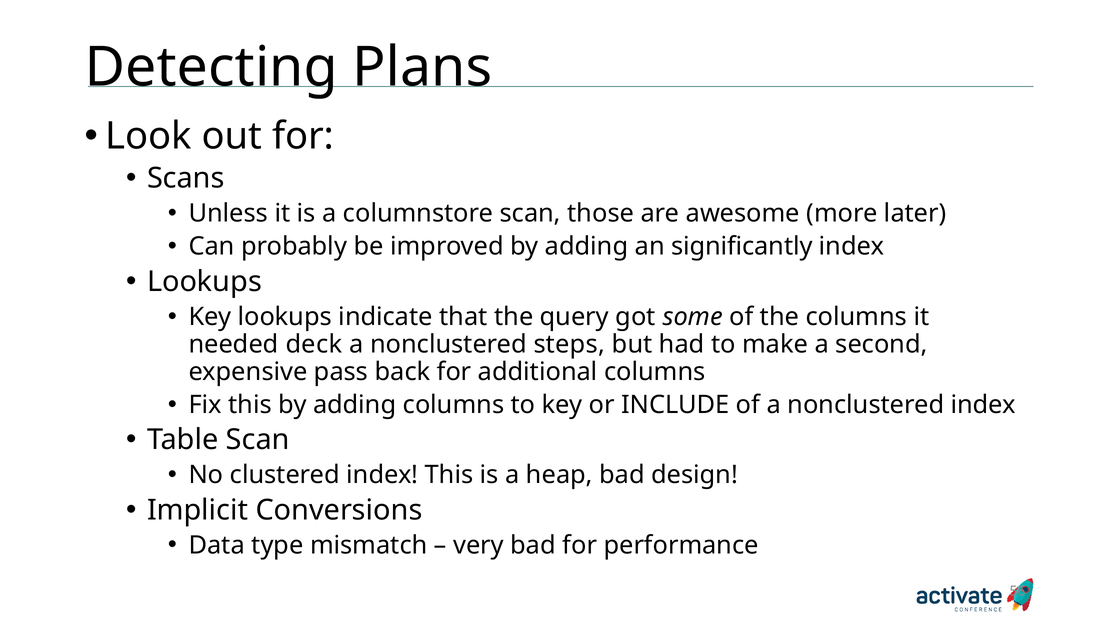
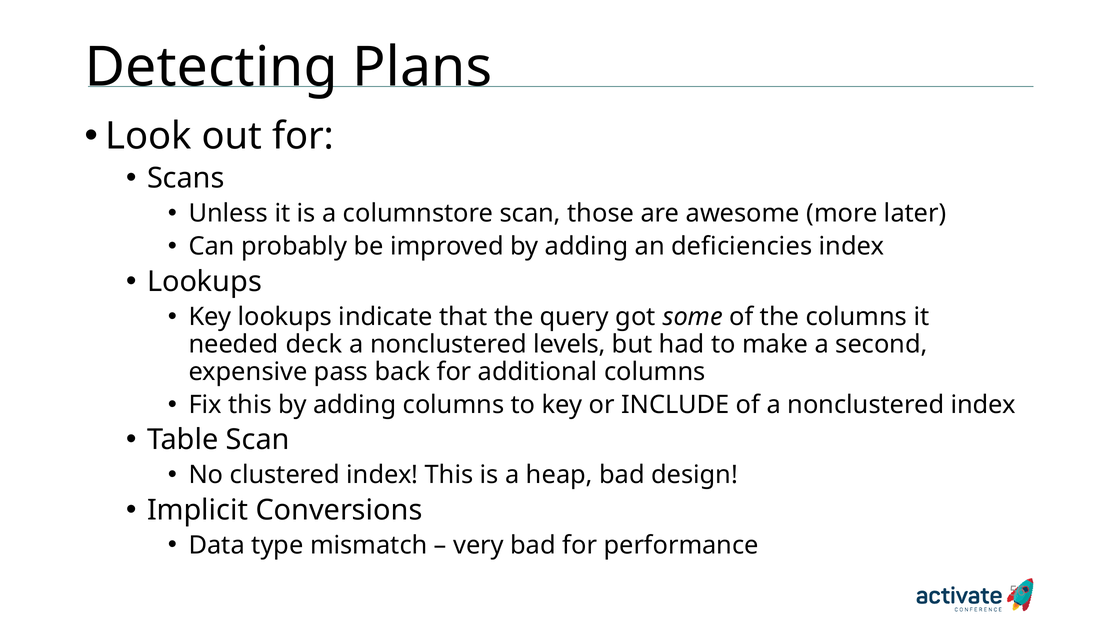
significantly: significantly -> deficiencies
steps: steps -> levels
